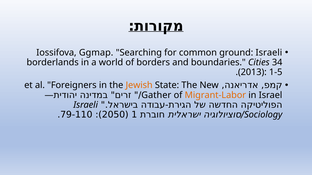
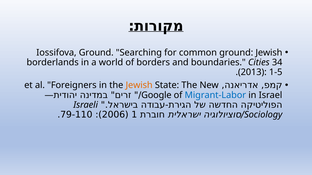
Iossifova Ggmap: Ggmap -> Ground
ground Israeli: Israeli -> Jewish
Gather: Gather -> Google
Migrant-Labor colour: orange -> blue
2050: 2050 -> 2006
